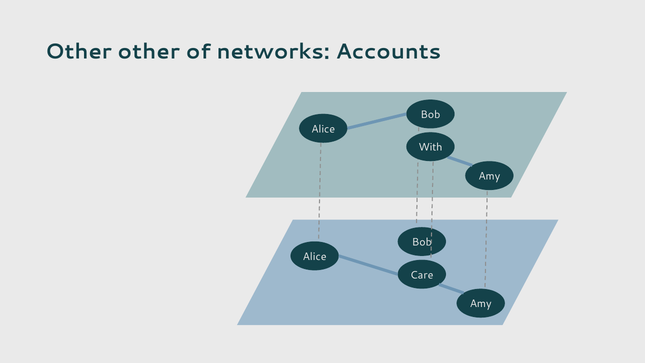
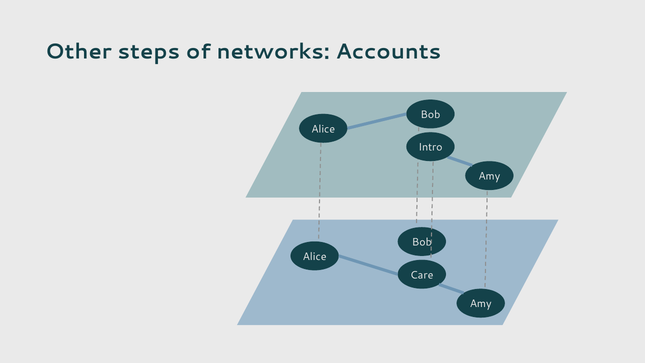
Other other: other -> steps
With: With -> Intro
